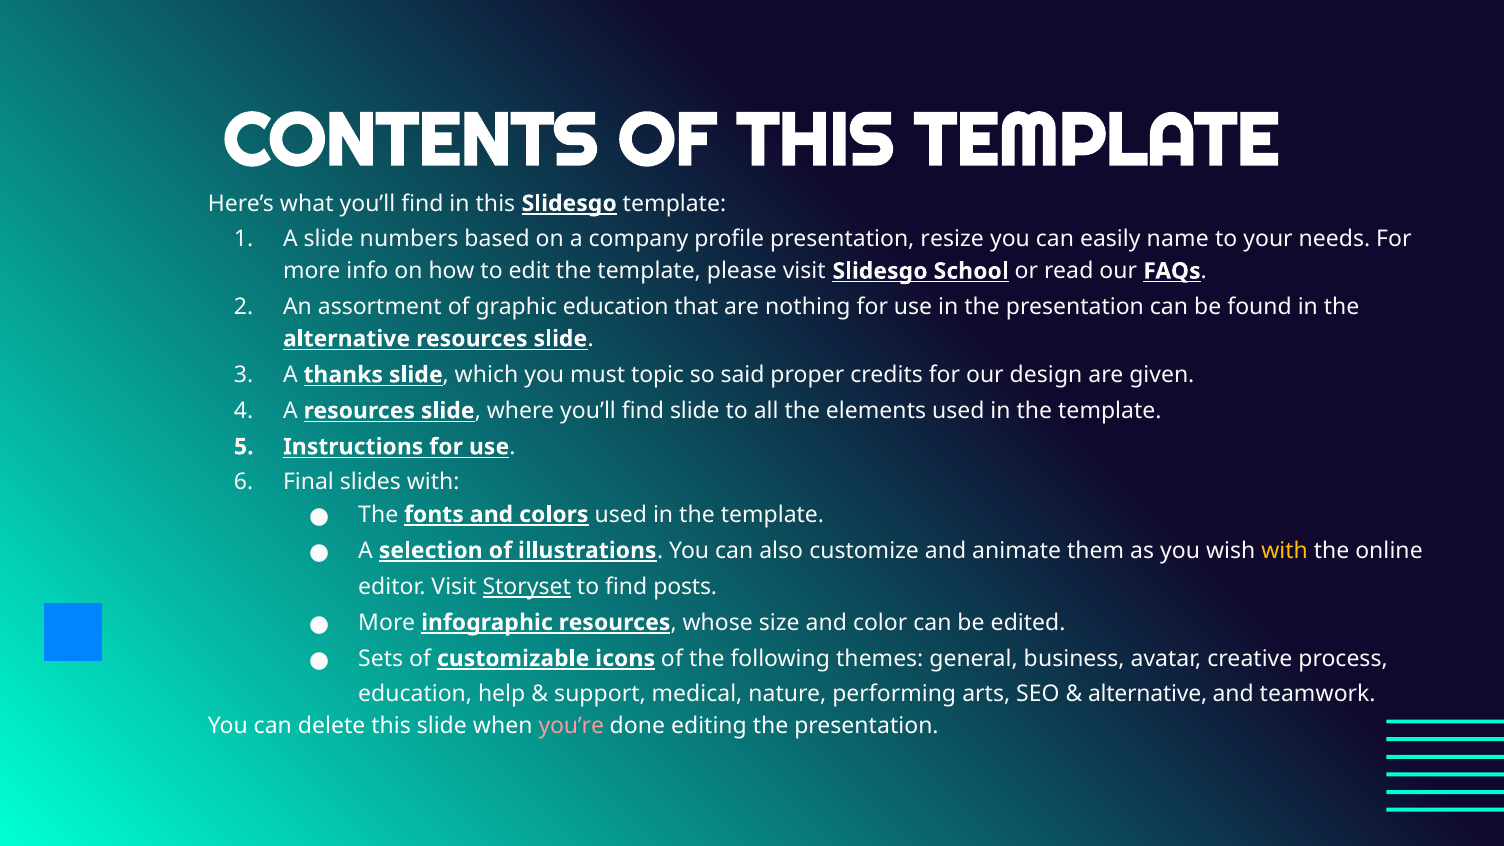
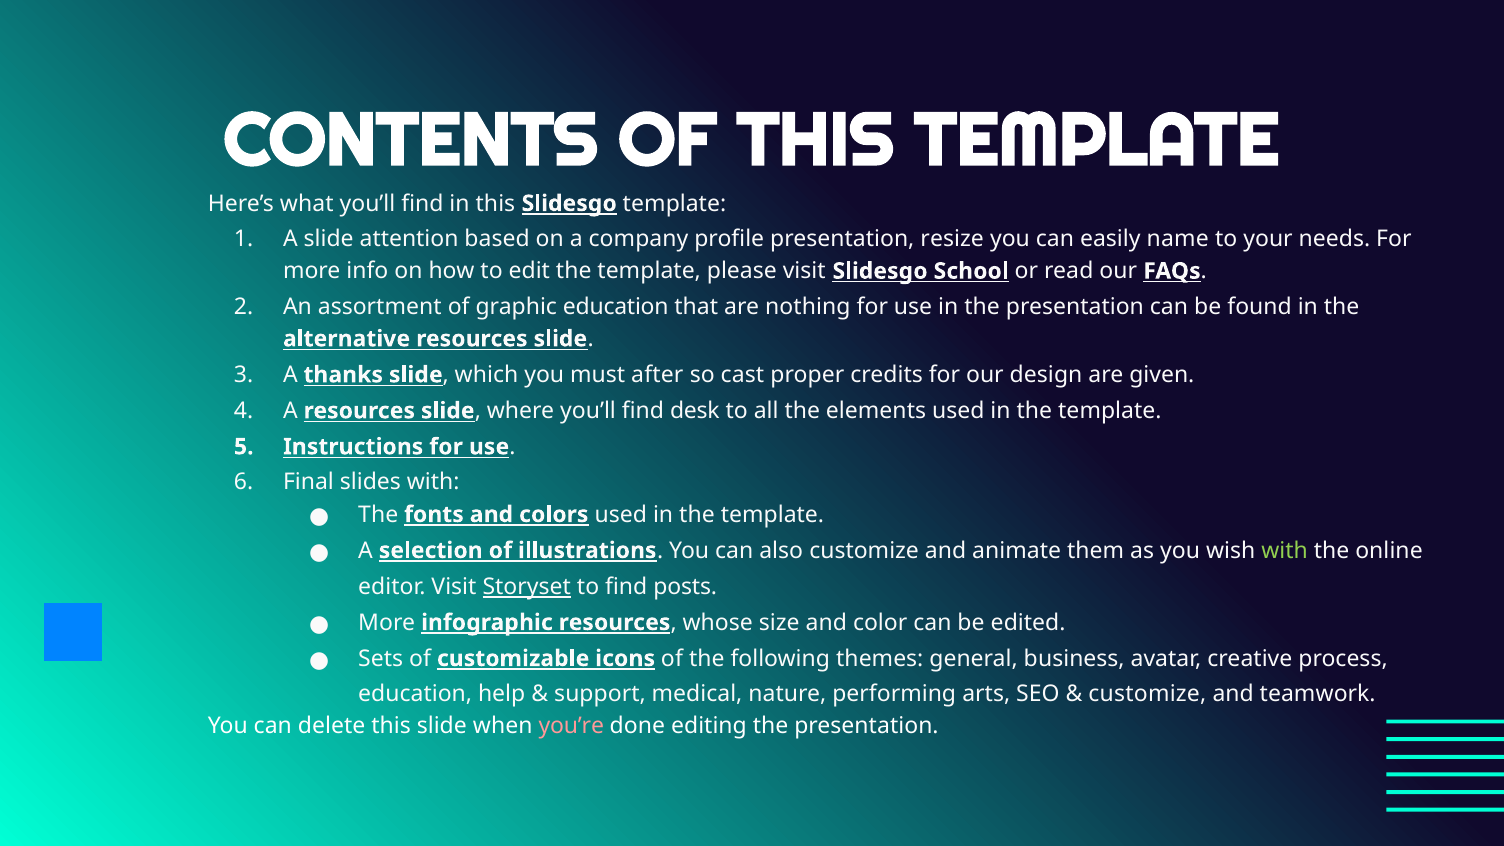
numbers: numbers -> attention
topic: topic -> after
said: said -> cast
find slide: slide -> desk
with at (1285, 550) colour: yellow -> light green
alternative at (1148, 694): alternative -> customize
